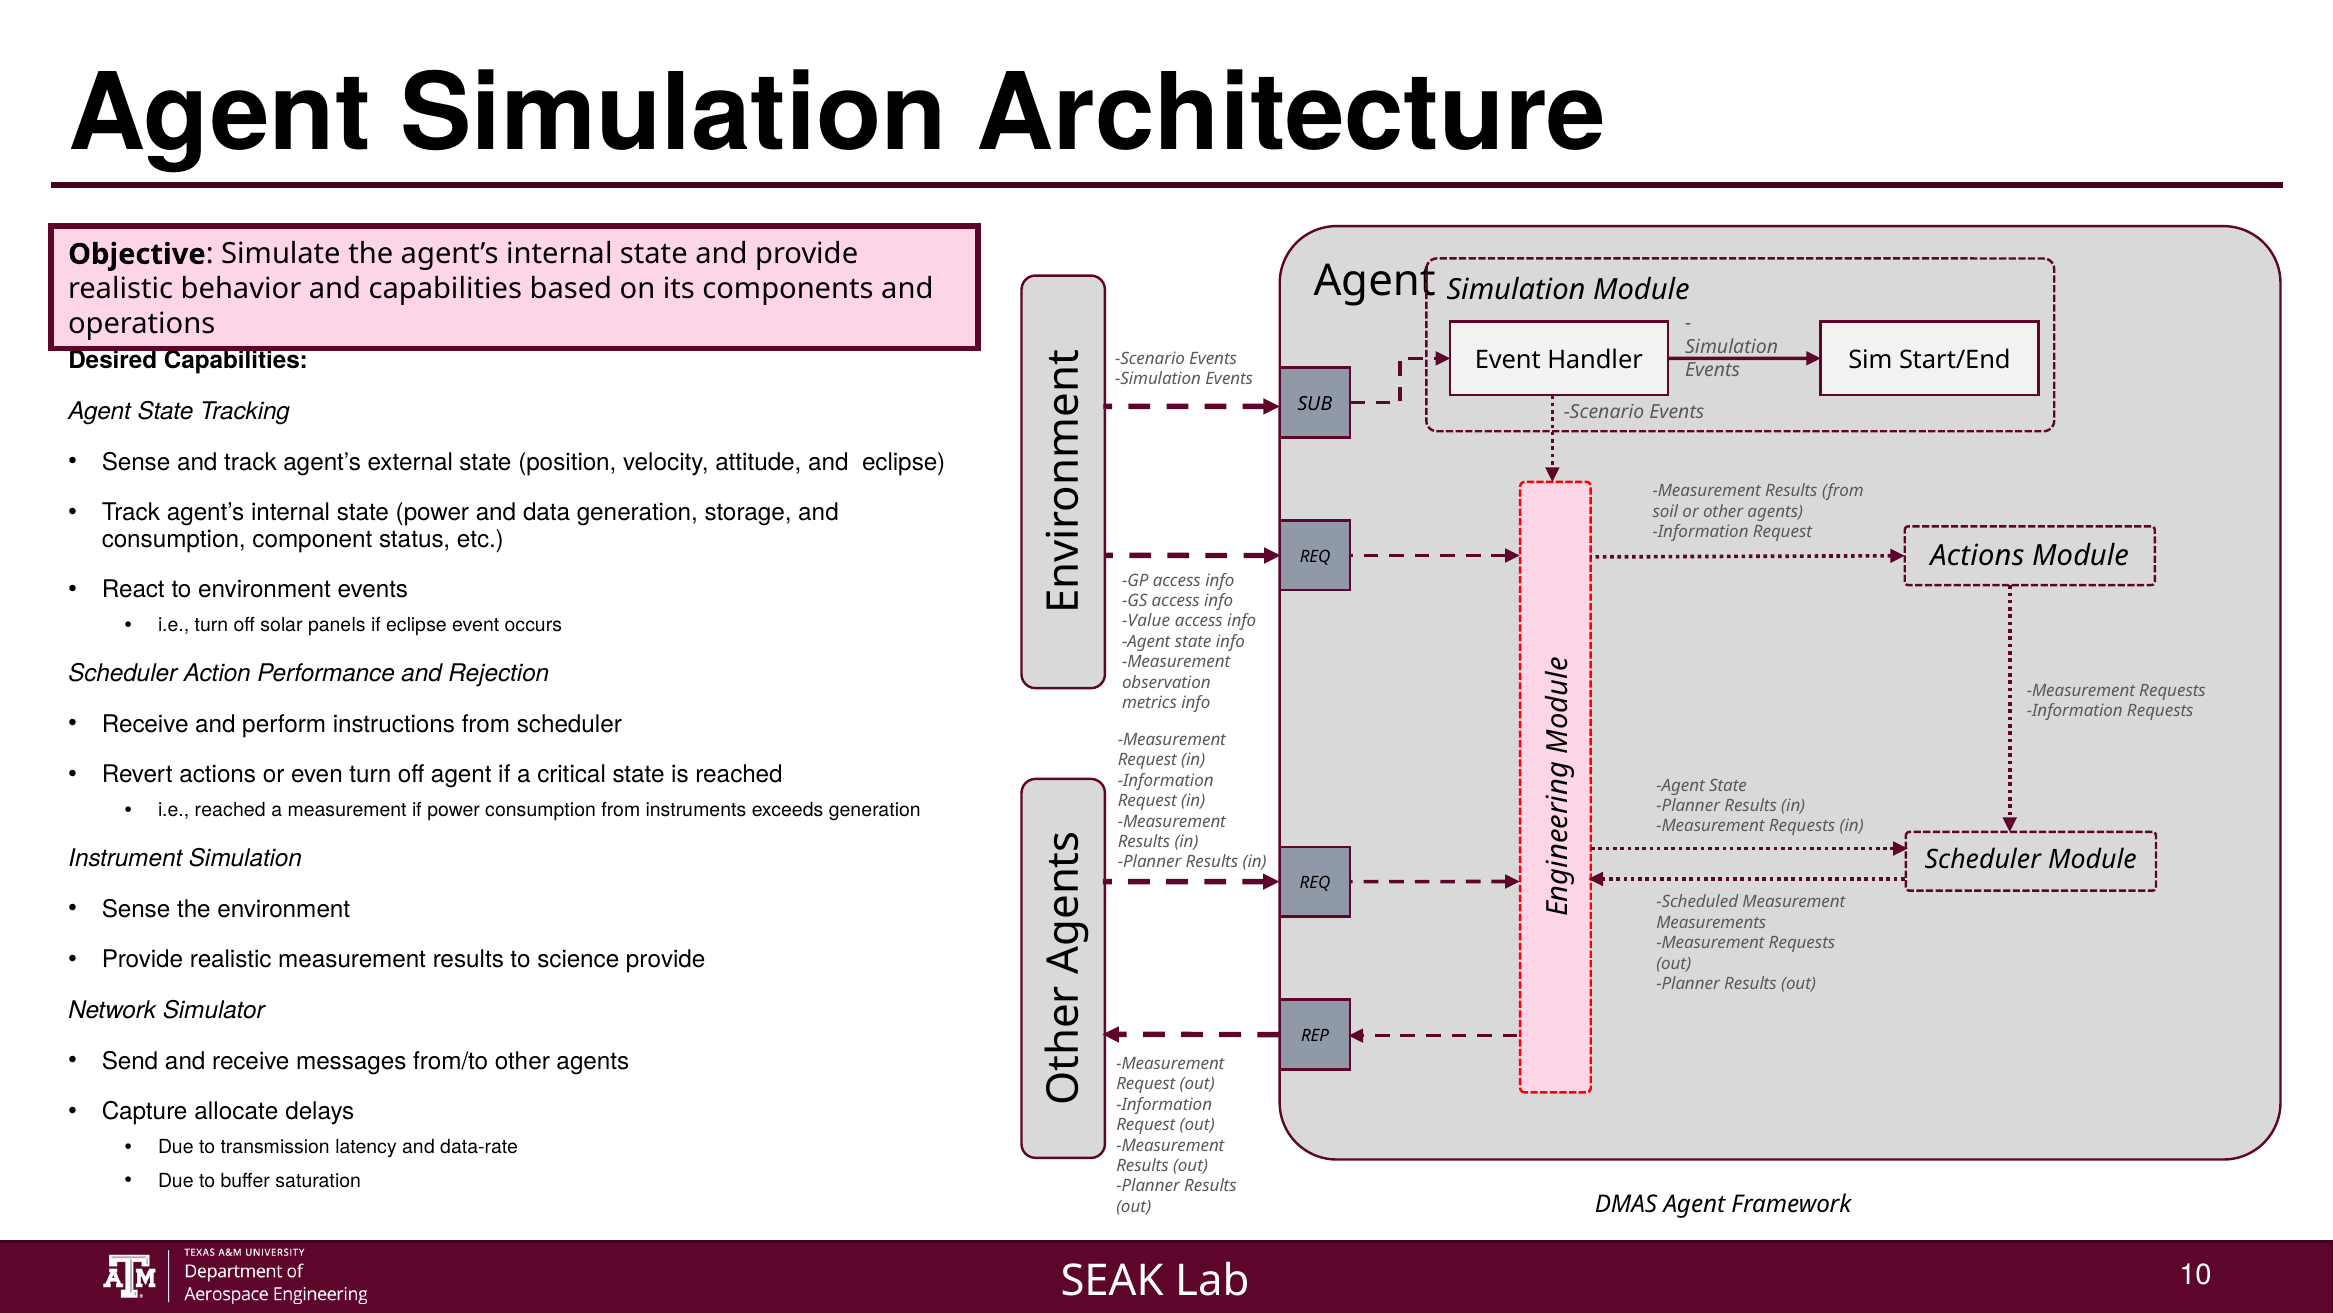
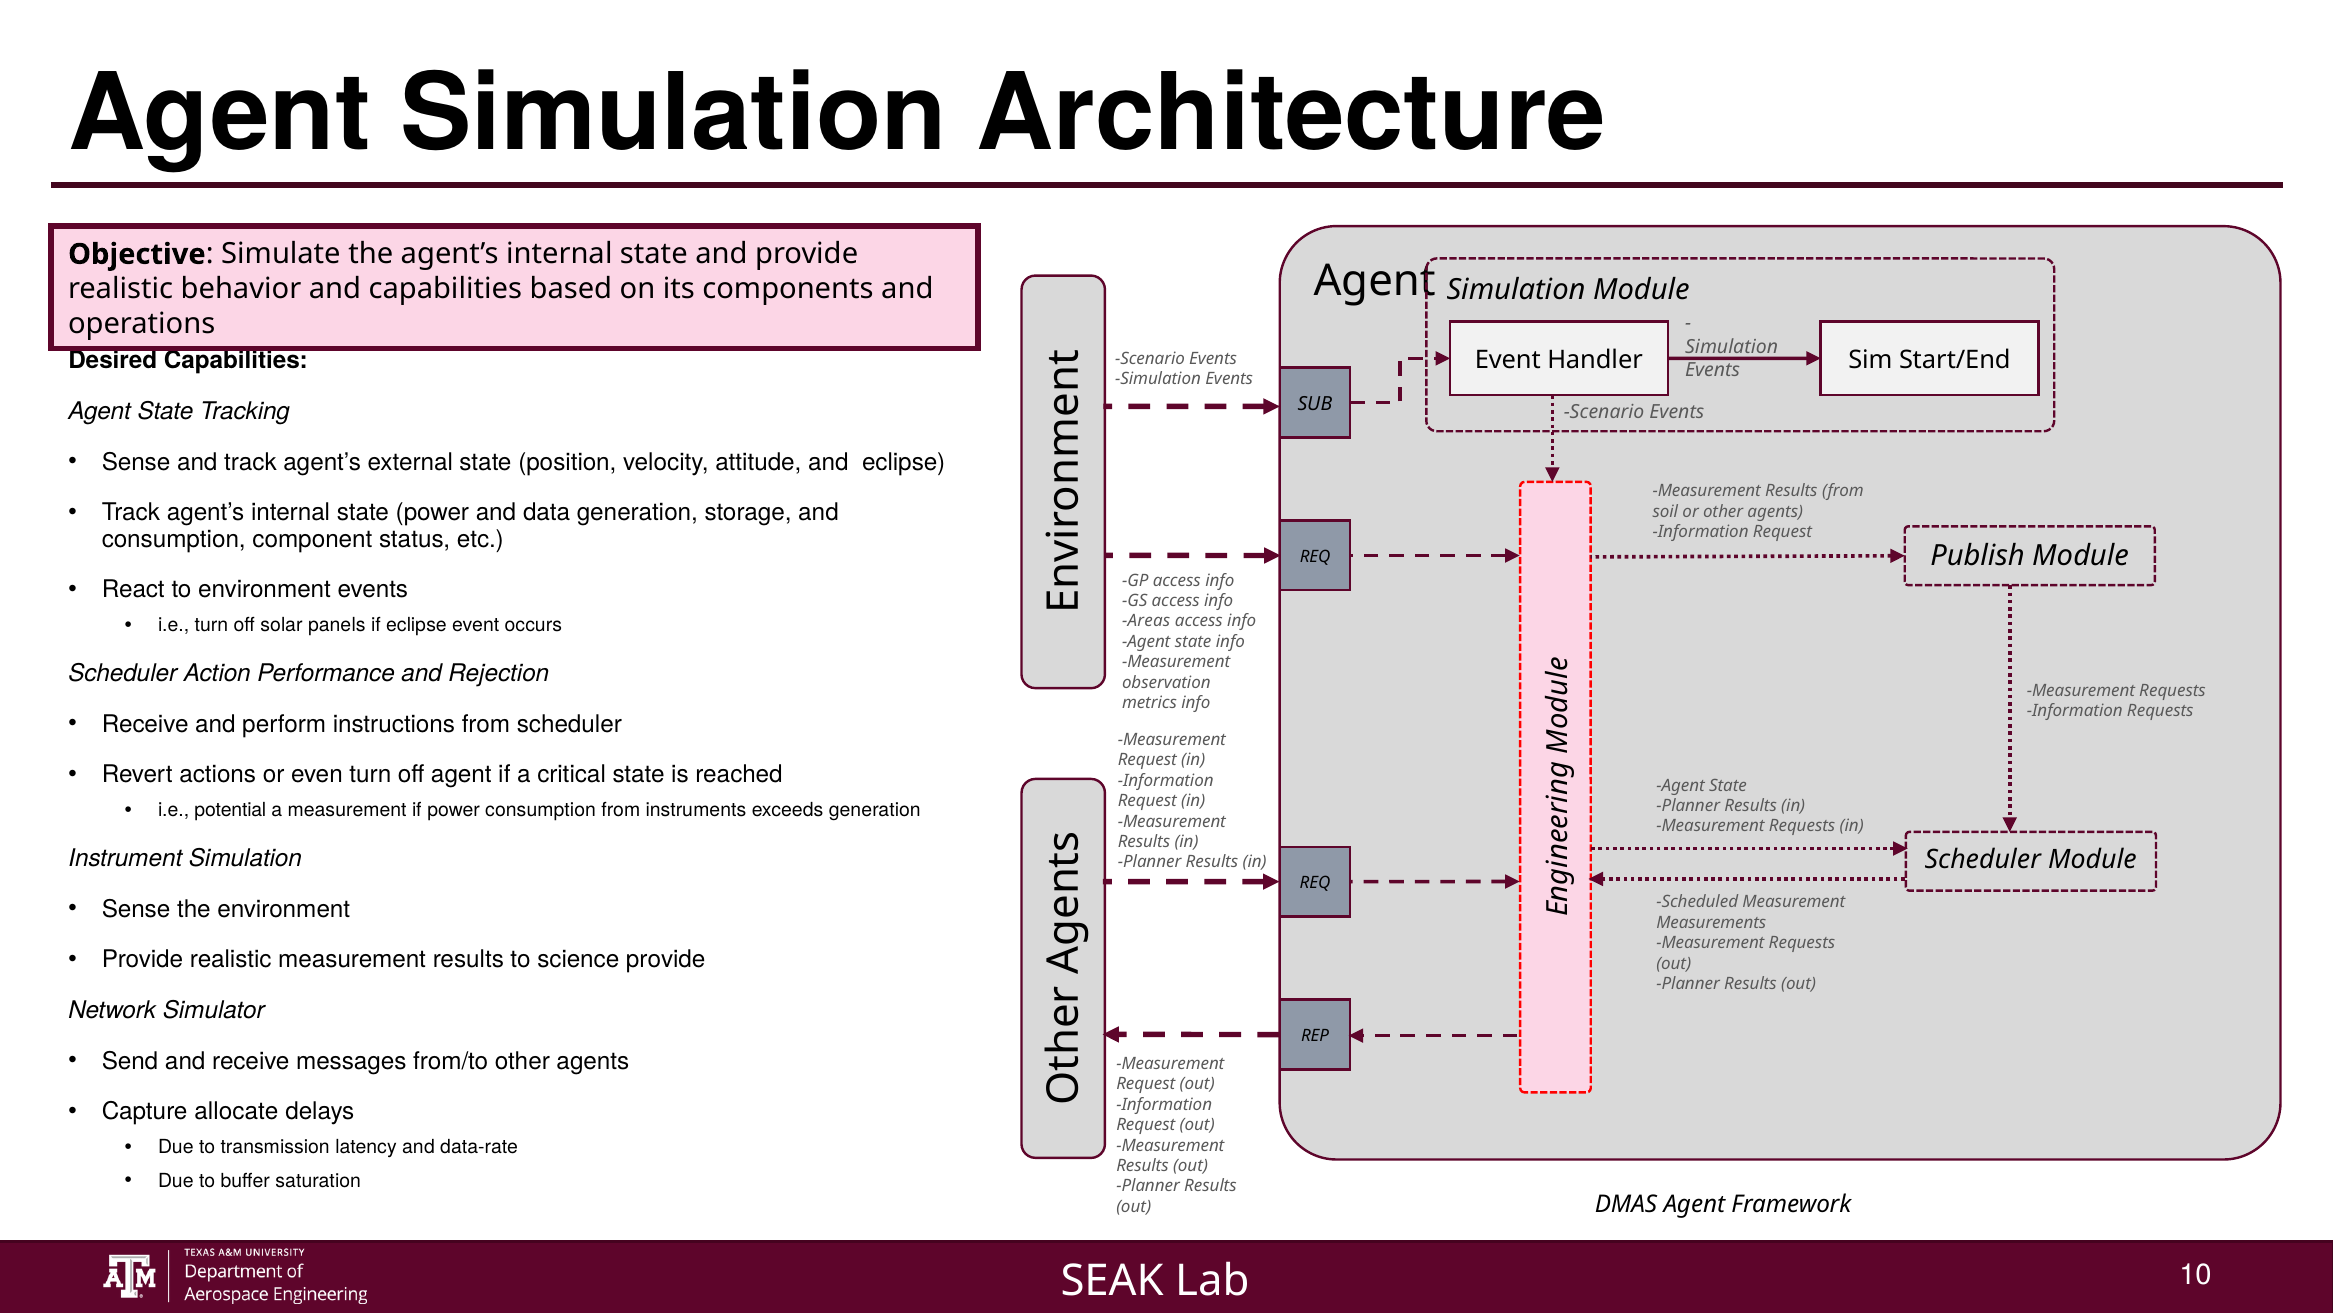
Actions at (1977, 555): Actions -> Publish
Value: Value -> Areas
i.e reached: reached -> potential
